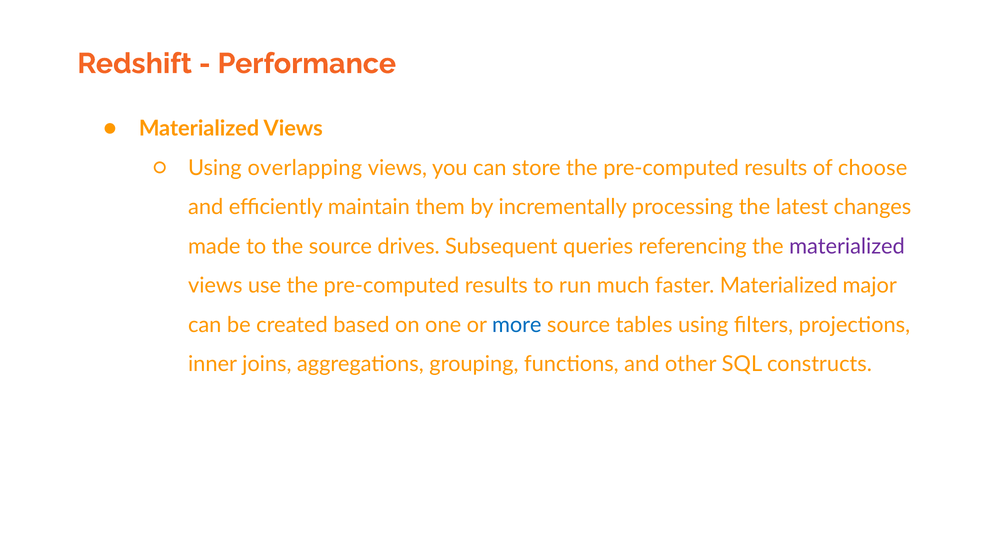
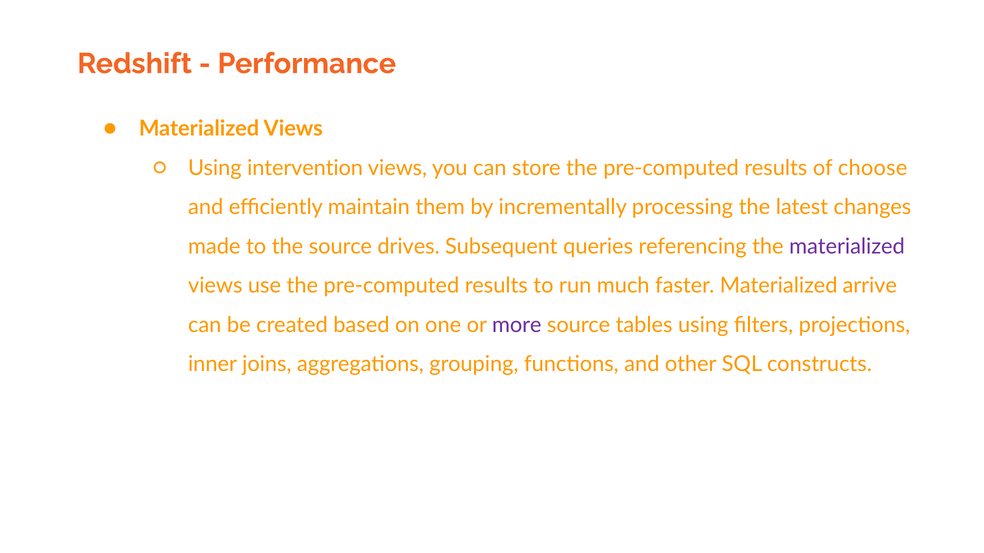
overlapping: overlapping -> intervention
major: major -> arrive
more colour: blue -> purple
